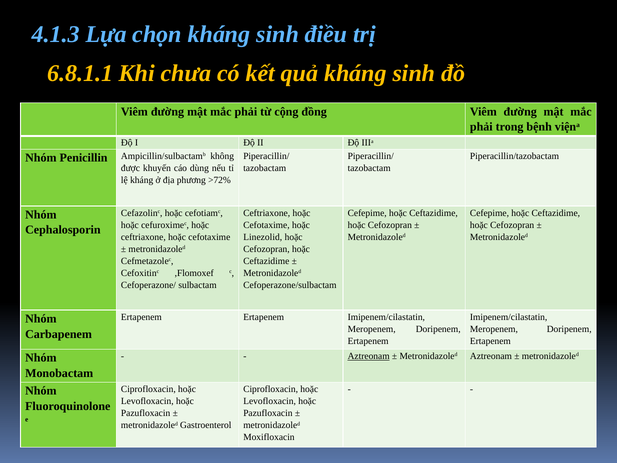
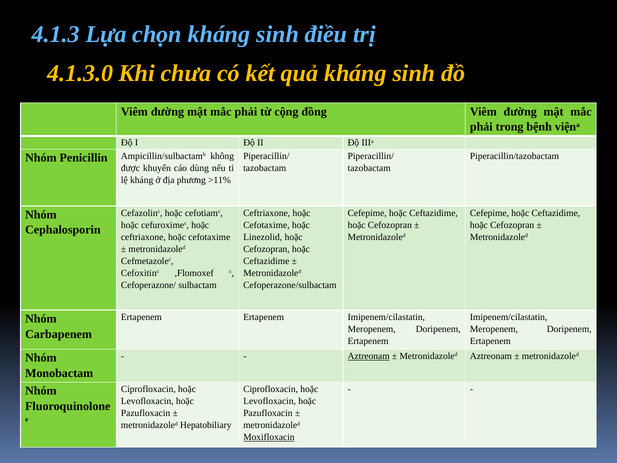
6.8.1.1: 6.8.1.1 -> 4.1.3.0
>72%: >72% -> >11%
Gastroenterol: Gastroenterol -> Hepatobiliary
Moxifloxacin underline: none -> present
